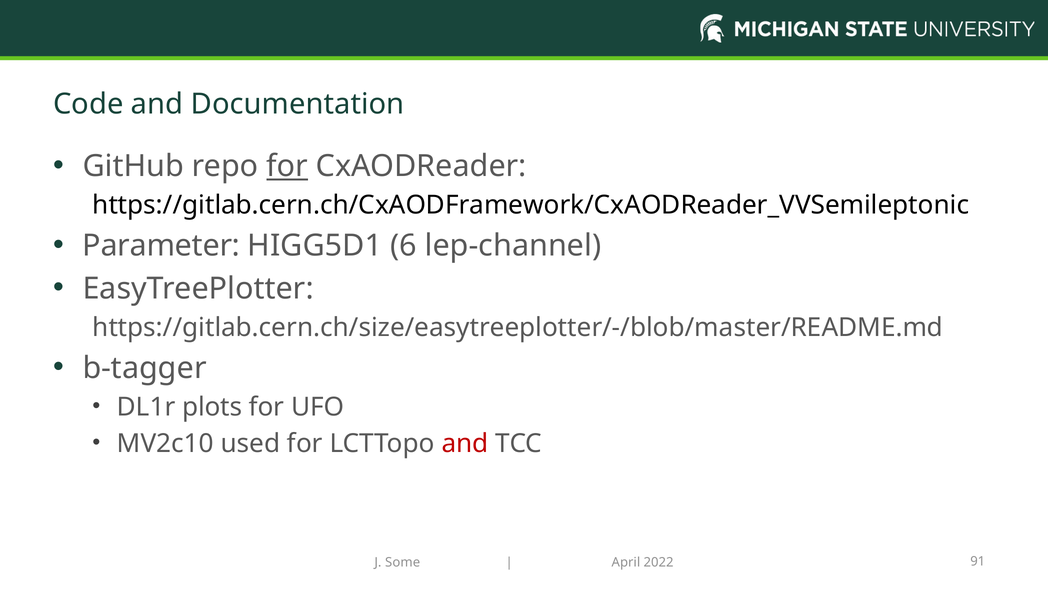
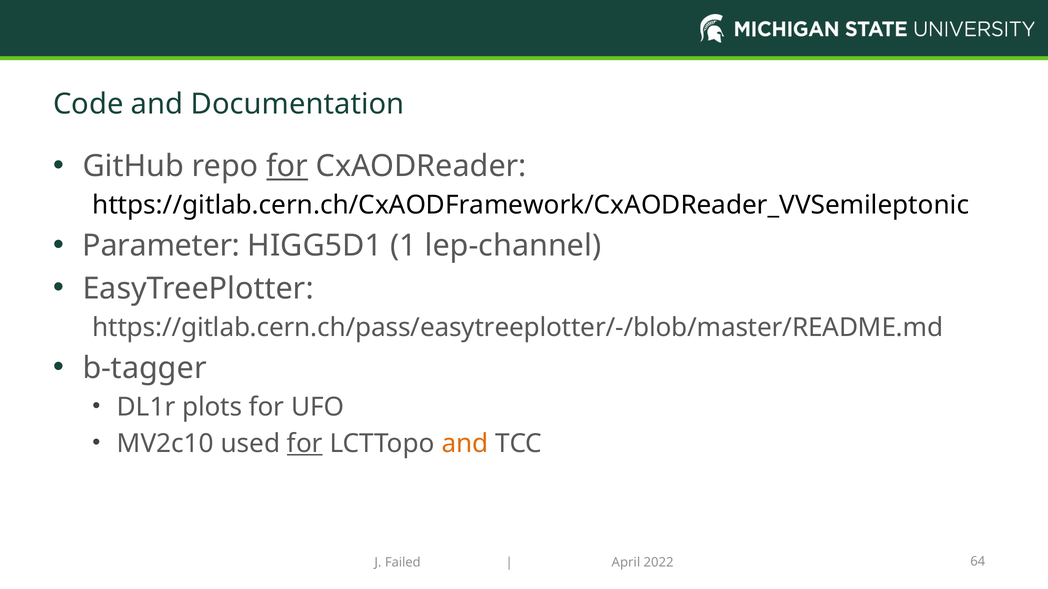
6: 6 -> 1
https://gitlab.cern.ch/size/easytreeplotter/-/blob/master/README.md: https://gitlab.cern.ch/size/easytreeplotter/-/blob/master/README.md -> https://gitlab.cern.ch/pass/easytreeplotter/-/blob/master/README.md
for at (305, 444) underline: none -> present
and at (465, 444) colour: red -> orange
Some: Some -> Failed
91: 91 -> 64
